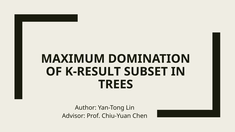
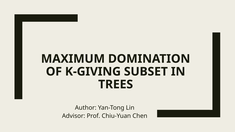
K-RESULT: K-RESULT -> K-GIVING
